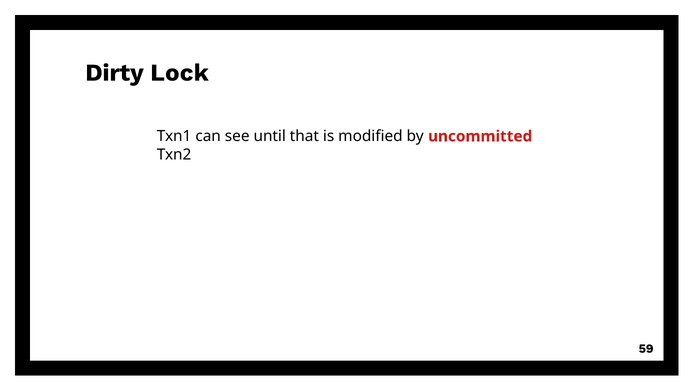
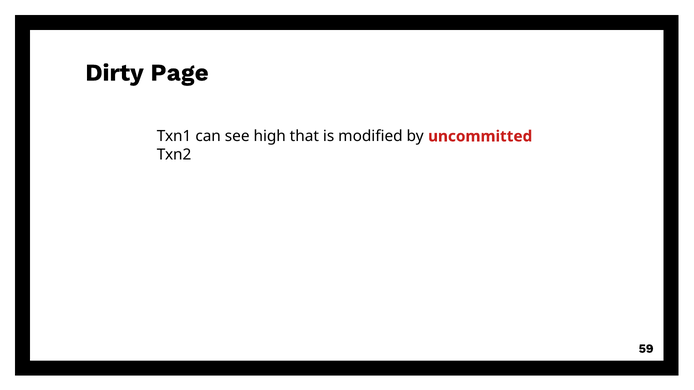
Lock: Lock -> Page
until: until -> high
